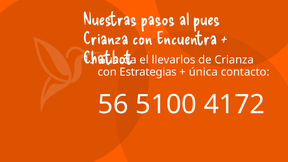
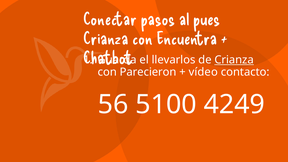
Nuestras: Nuestras -> Conectar
Crianza at (234, 60) underline: none -> present
Estrategias: Estrategias -> Parecieron
única: única -> vídeo
4172: 4172 -> 4249
